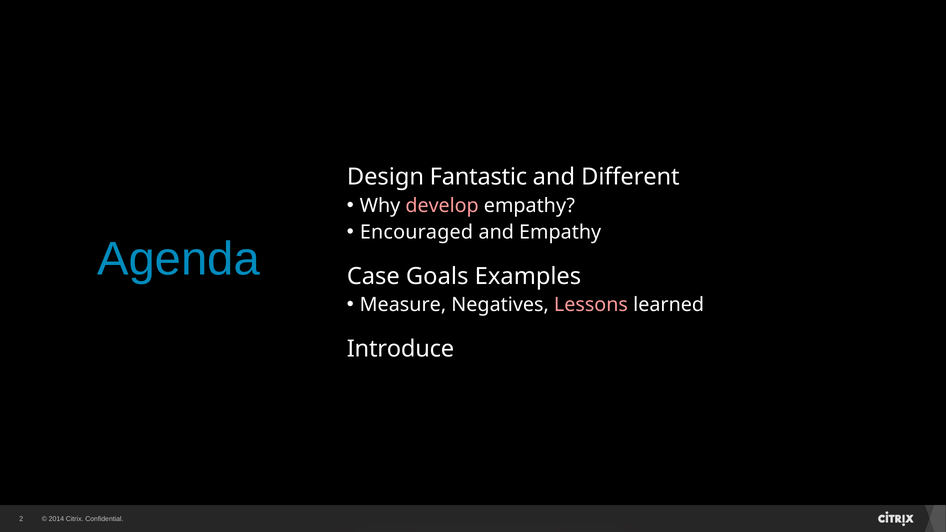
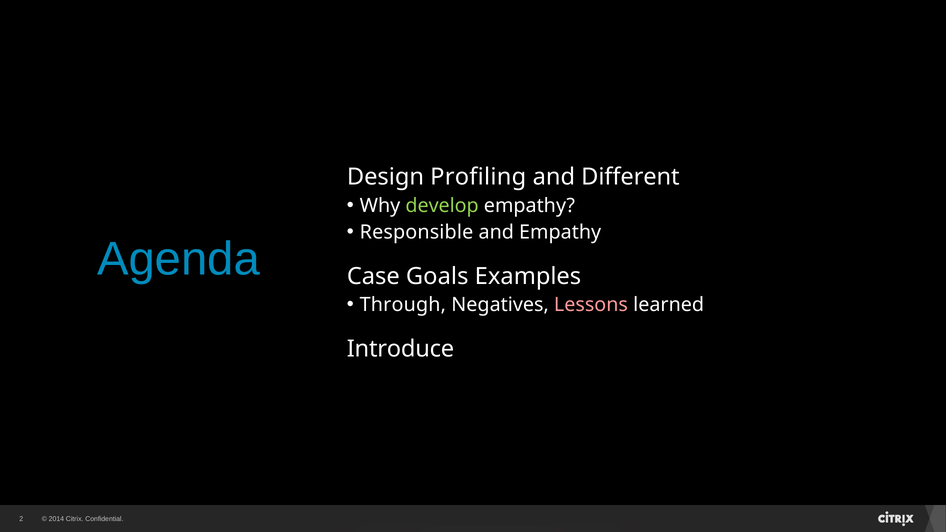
Fantastic: Fantastic -> Profiling
develop colour: pink -> light green
Encouraged: Encouraged -> Responsible
Measure: Measure -> Through
